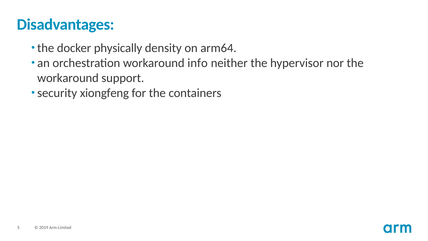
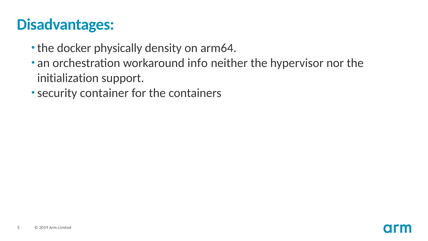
workaround at (68, 78): workaround -> initialization
xiongfeng: xiongfeng -> container
